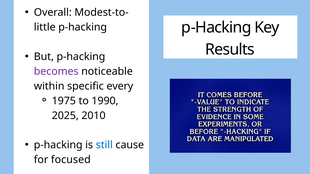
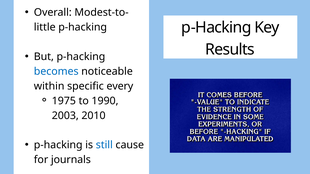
becomes colour: purple -> blue
2025: 2025 -> 2003
focused: focused -> journals
